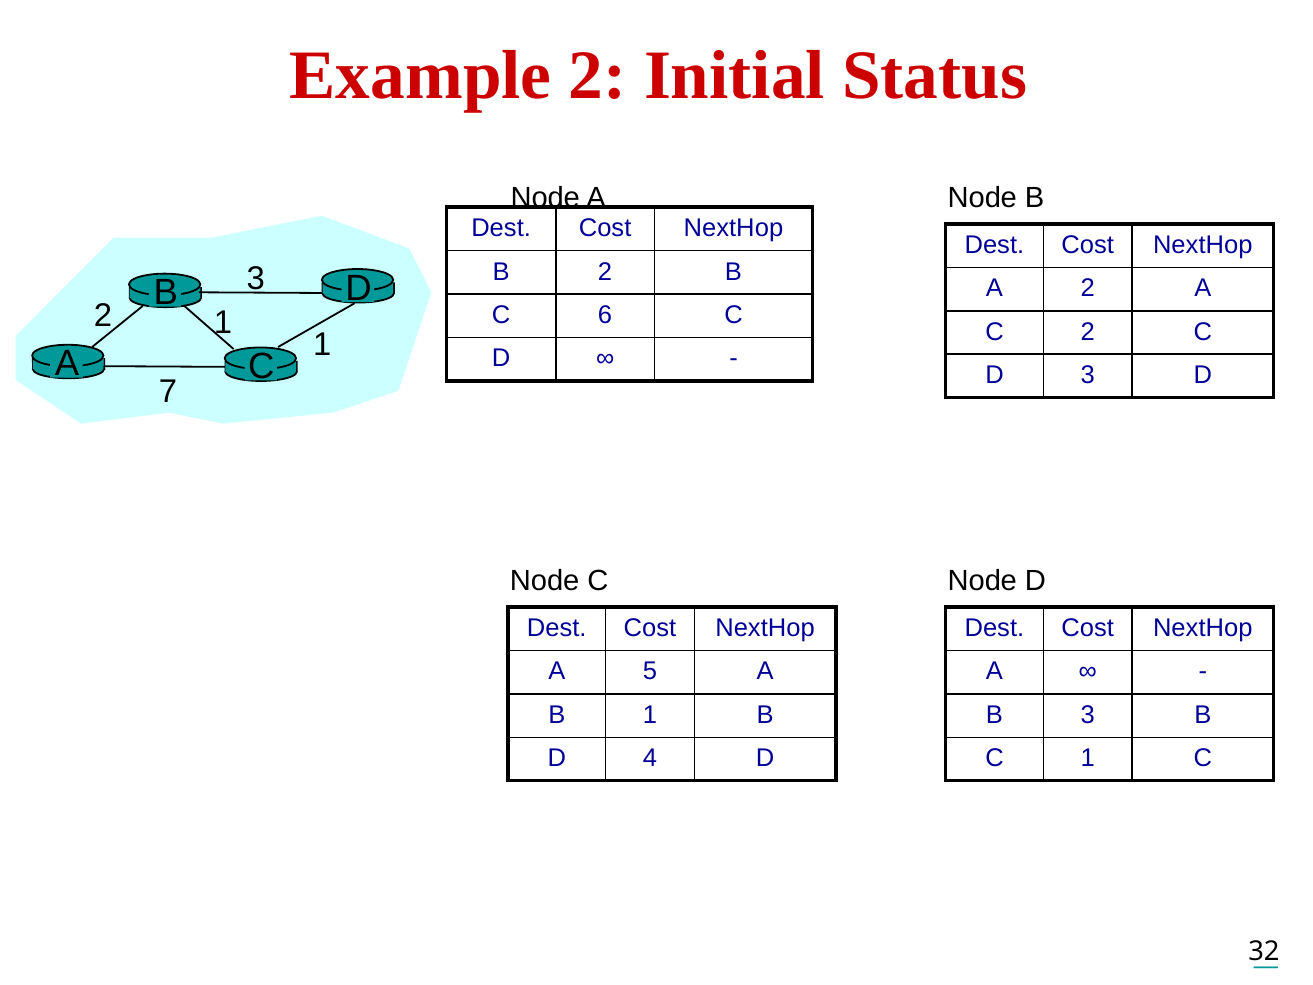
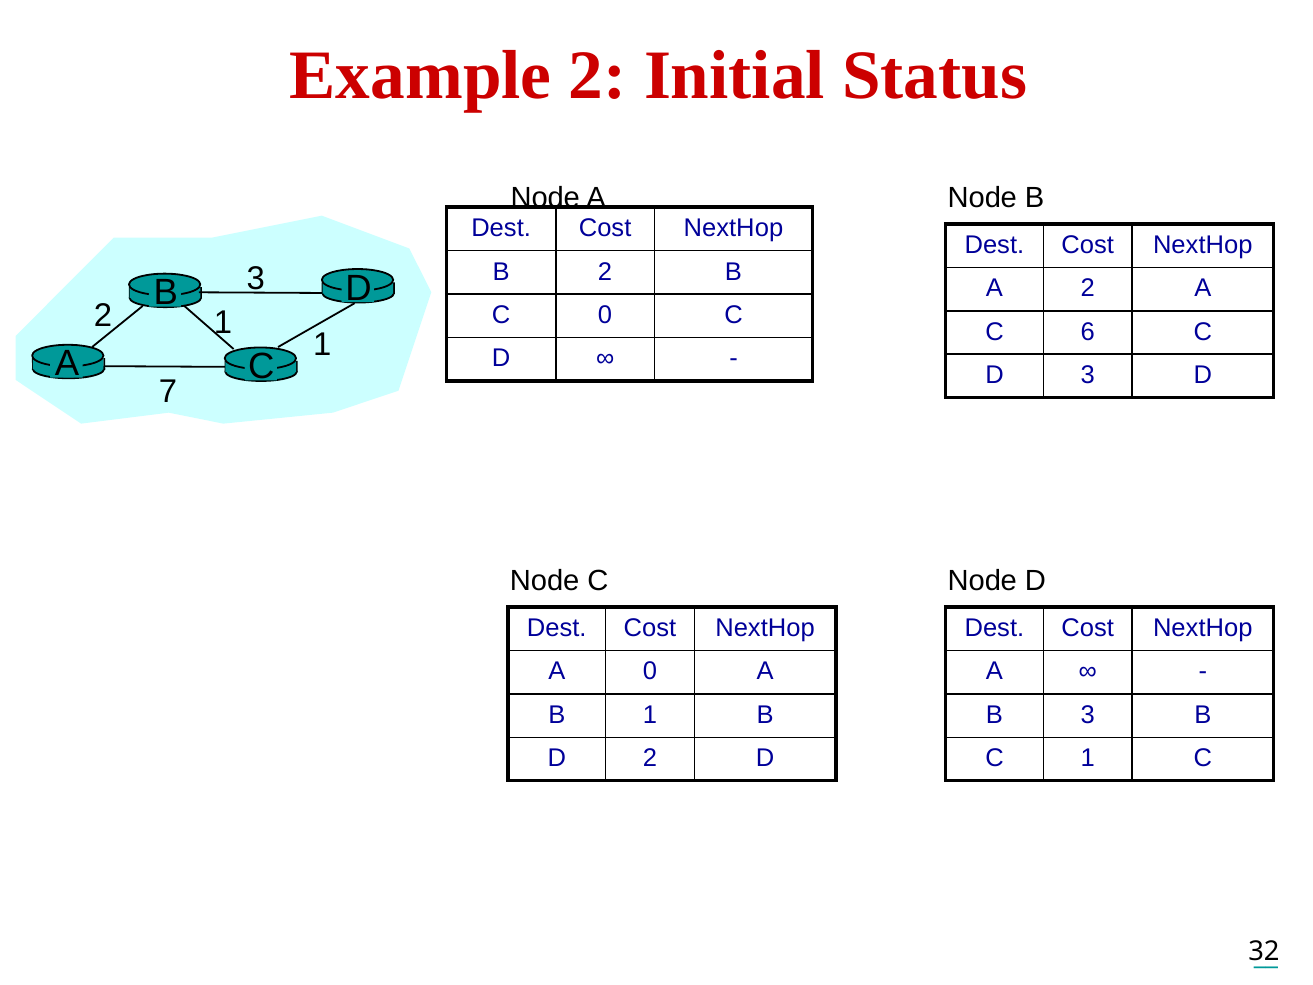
C 6: 6 -> 0
C 2: 2 -> 6
A 5: 5 -> 0
D 4: 4 -> 2
